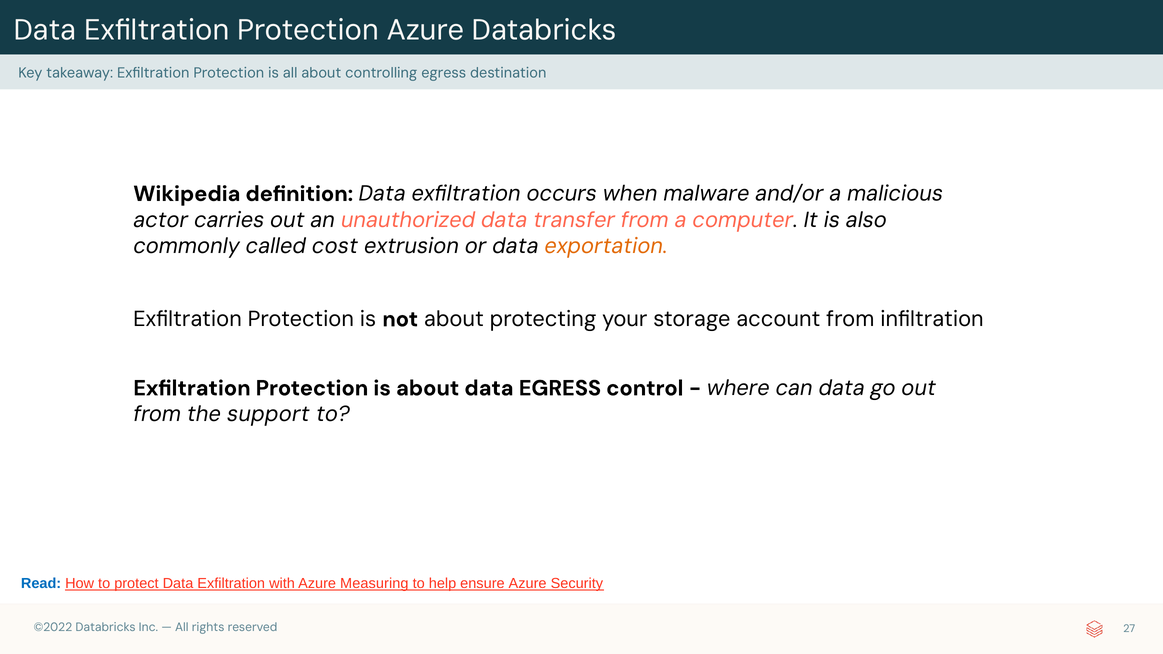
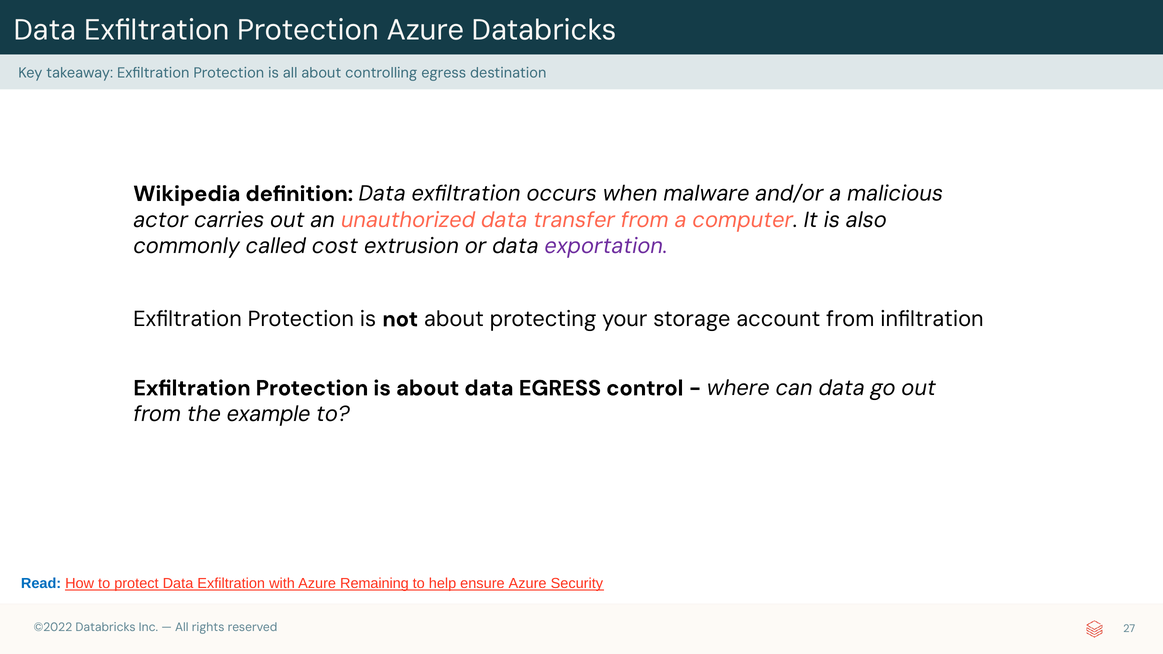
exportation colour: orange -> purple
support: support -> example
Measuring: Measuring -> Remaining
